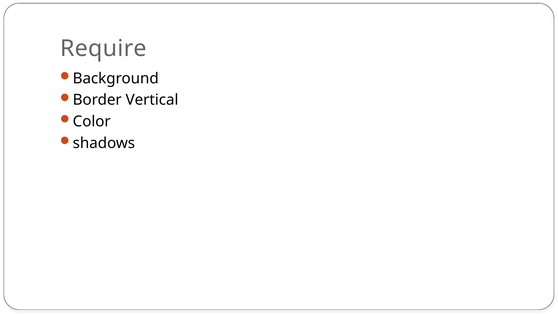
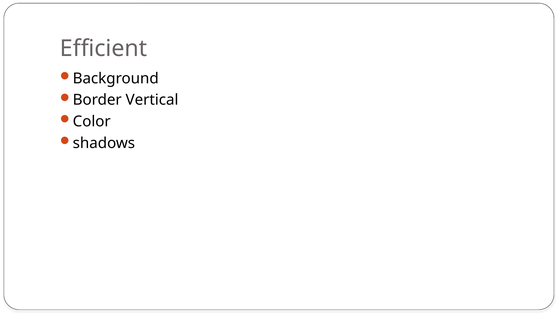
Require: Require -> Efficient
